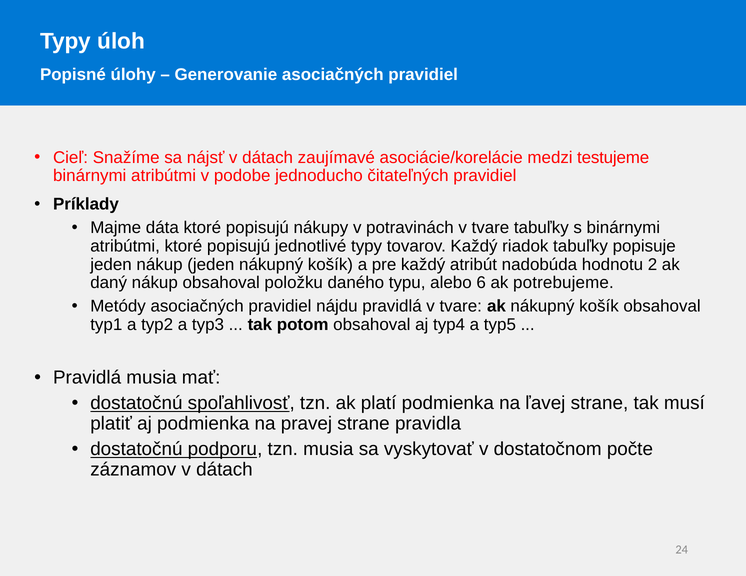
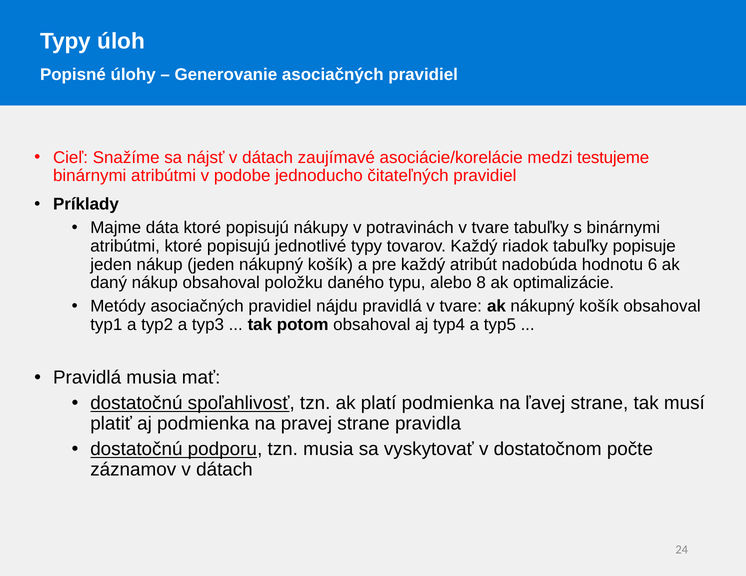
2: 2 -> 6
6: 6 -> 8
potrebujeme: potrebujeme -> optimalizácie
